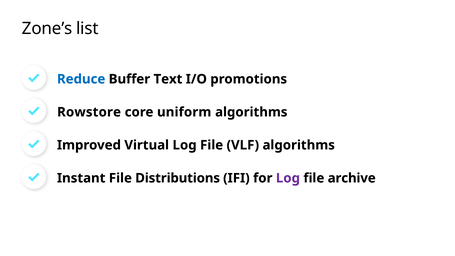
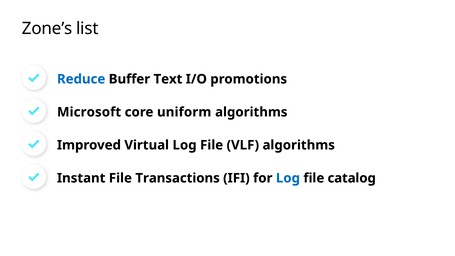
Rowstore: Rowstore -> Microsoft
Distributions: Distributions -> Transactions
Log at (288, 178) colour: purple -> blue
archive: archive -> catalog
